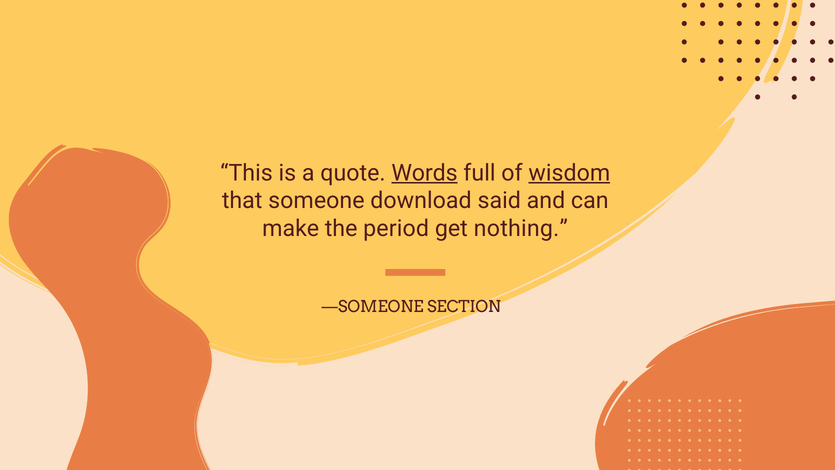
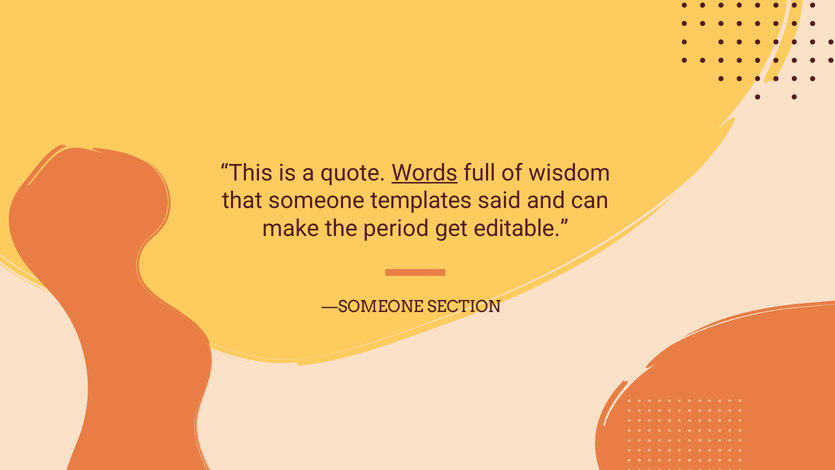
wisdom underline: present -> none
download: download -> templates
nothing: nothing -> editable
